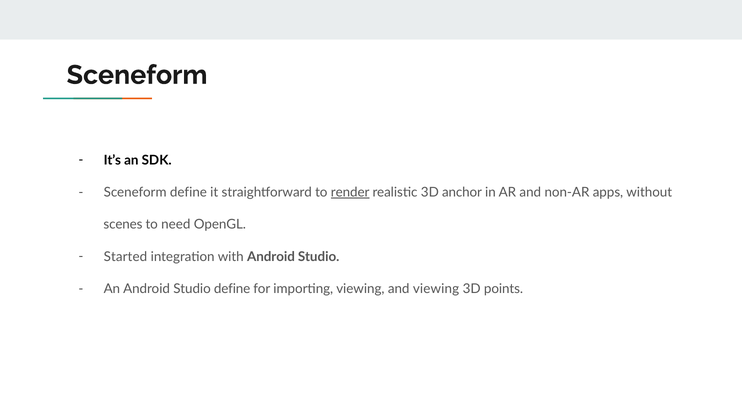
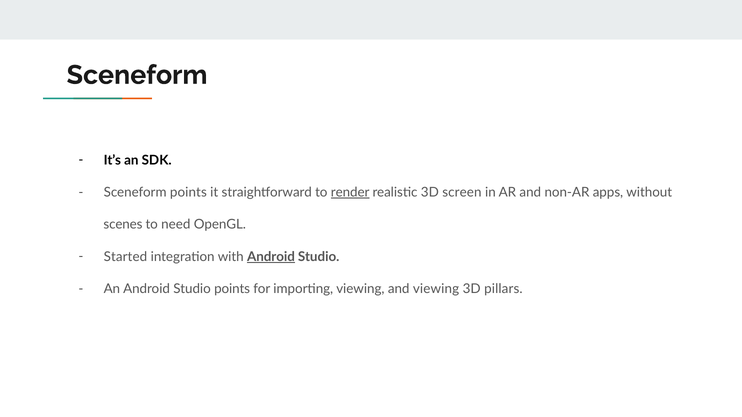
Sceneform define: define -> points
anchor: anchor -> screen
Android at (271, 257) underline: none -> present
Studio define: define -> points
points: points -> pillars
